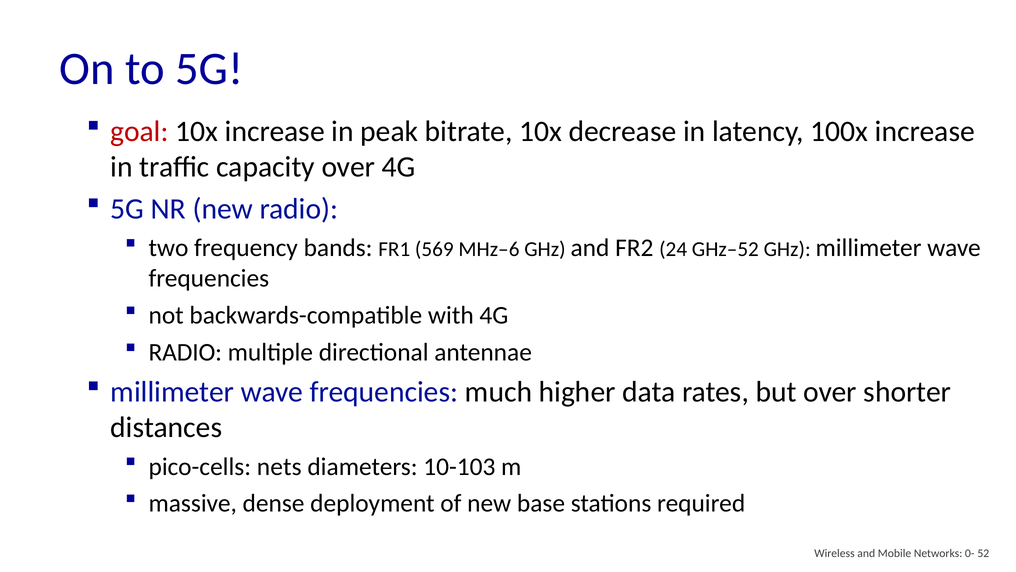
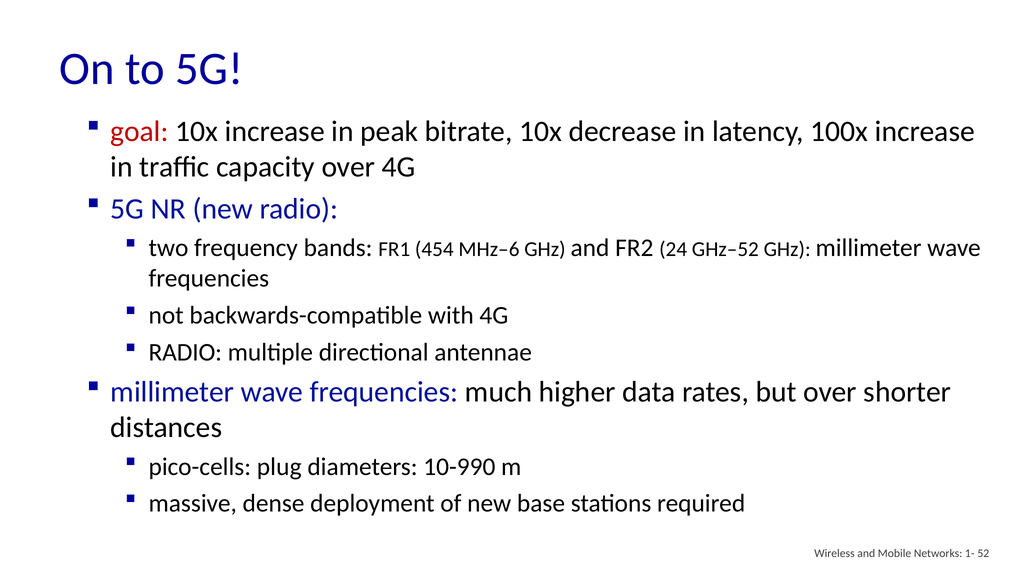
569: 569 -> 454
nets: nets -> plug
10-103: 10-103 -> 10-990
0-: 0- -> 1-
